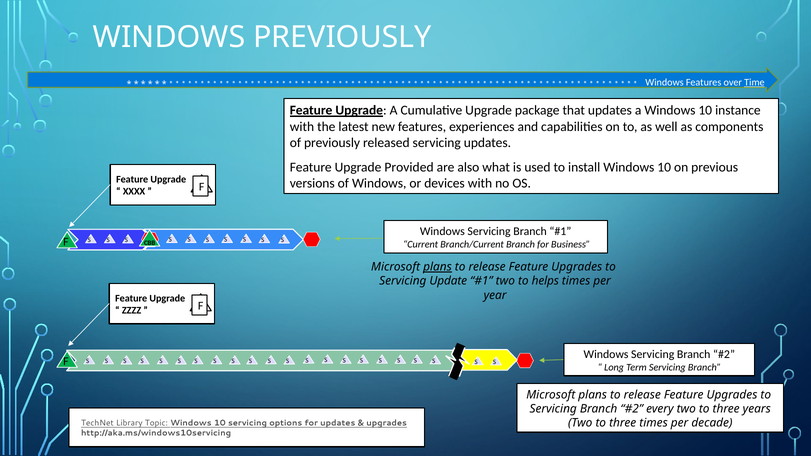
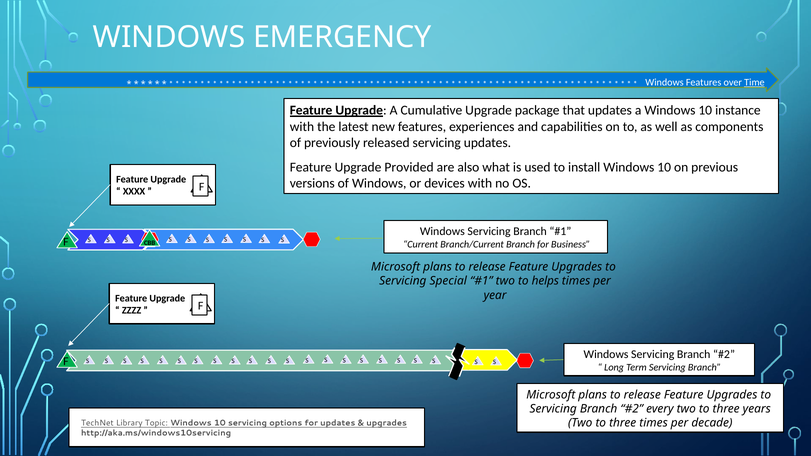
WINDOWS PREVIOUSLY: PREVIOUSLY -> EMERGENCY
plans at (437, 267) underline: present -> none
Update: Update -> Special
